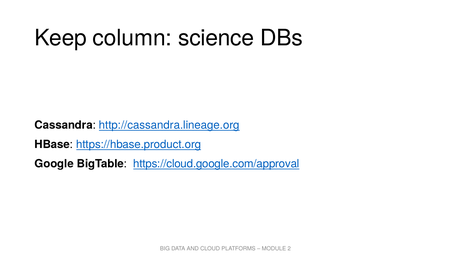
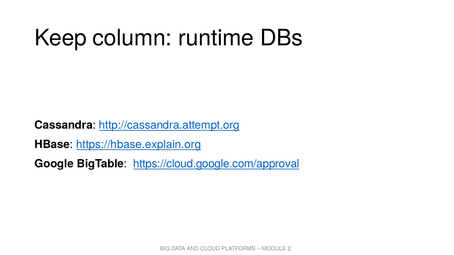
science: science -> runtime
http://cassandra.lineage.org: http://cassandra.lineage.org -> http://cassandra.attempt.org
https://hbase.product.org: https://hbase.product.org -> https://hbase.explain.org
